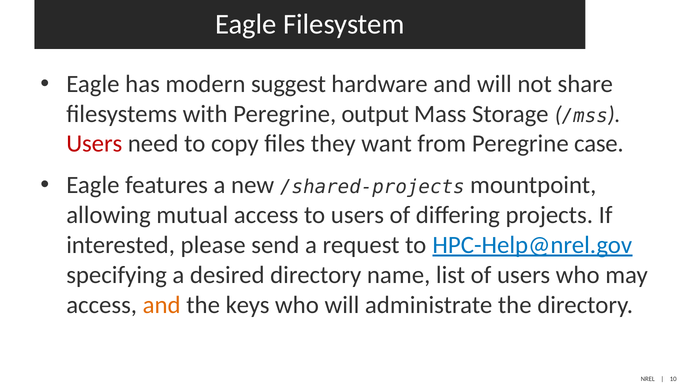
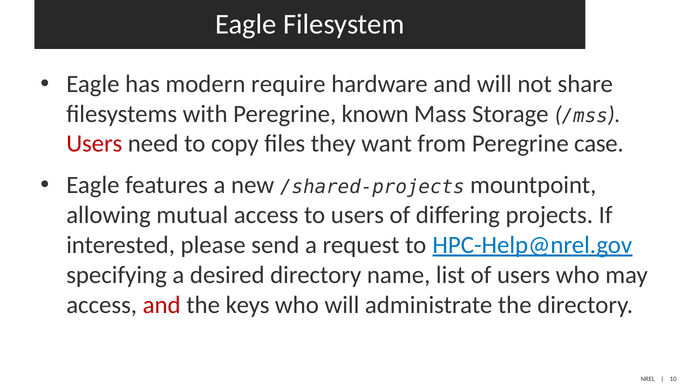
suggest: suggest -> require
output: output -> known
and at (162, 305) colour: orange -> red
